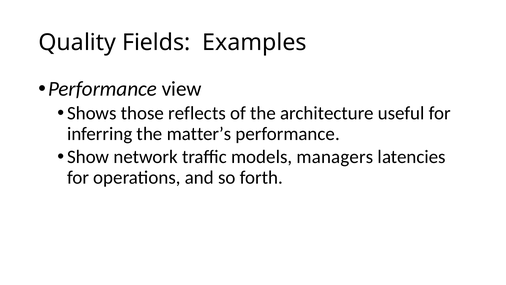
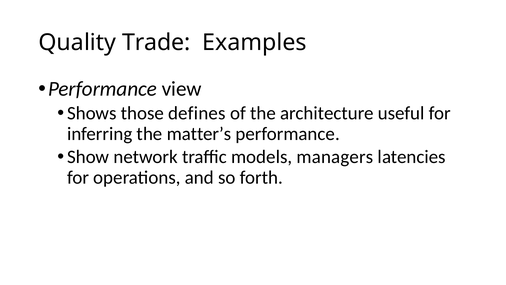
Fields: Fields -> Trade
reflects: reflects -> defines
